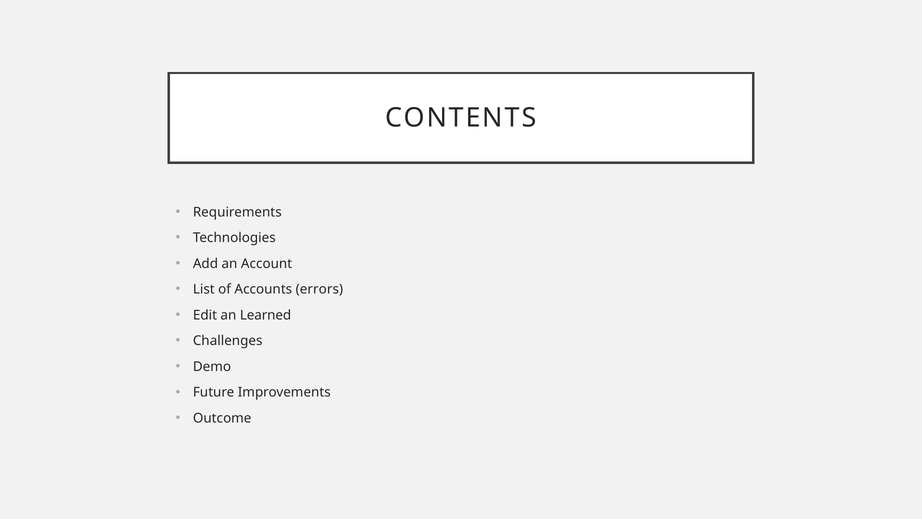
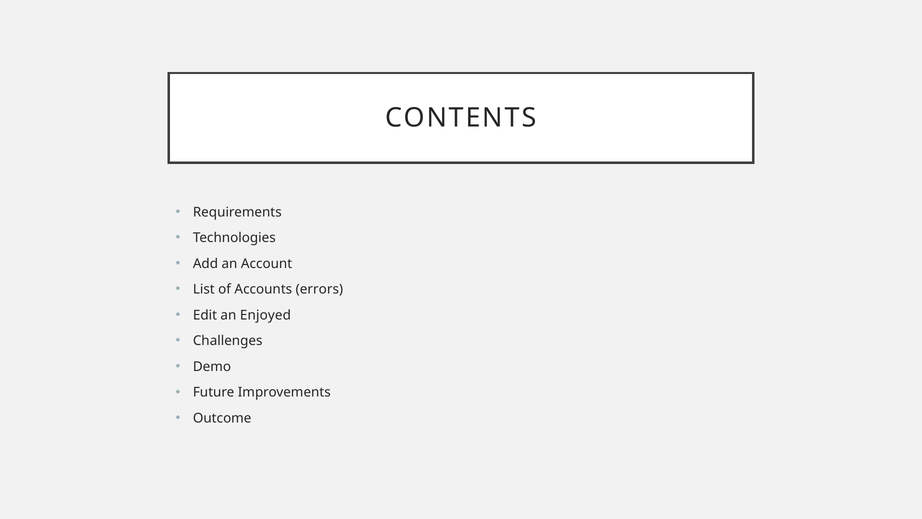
Learned: Learned -> Enjoyed
